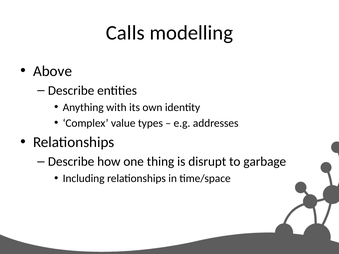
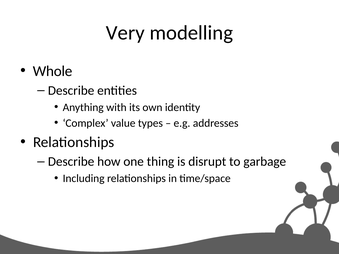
Calls: Calls -> Very
Above: Above -> Whole
